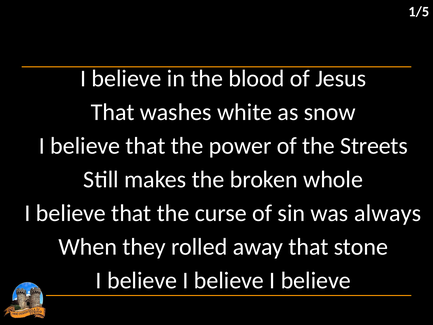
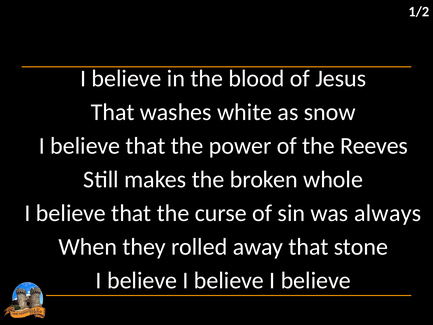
1/5: 1/5 -> 1/2
Streets: Streets -> Reeves
